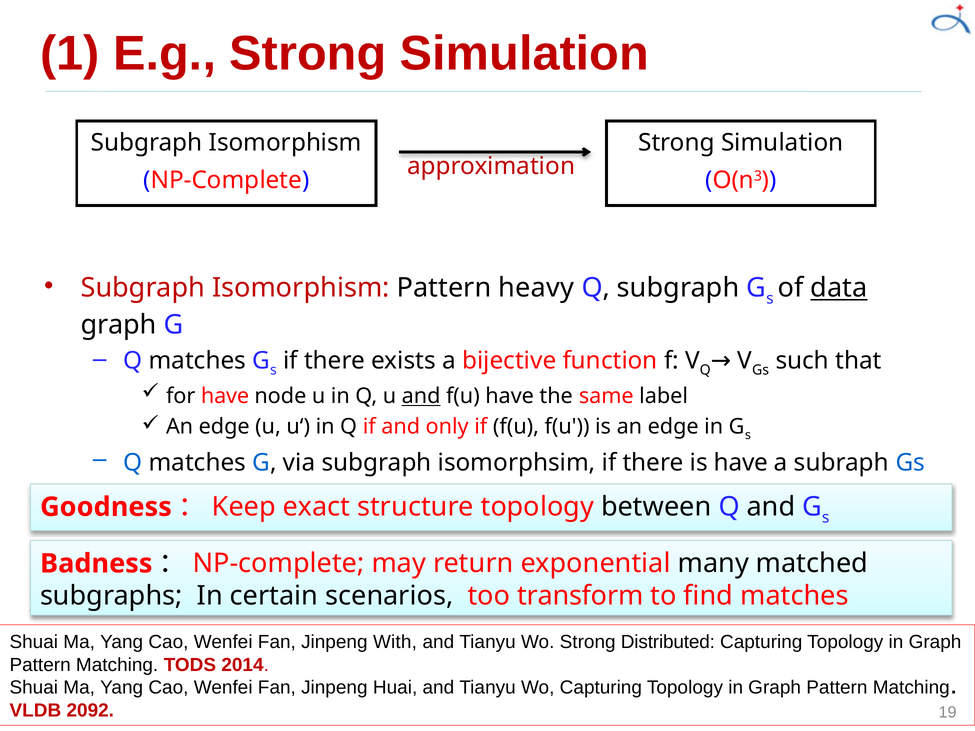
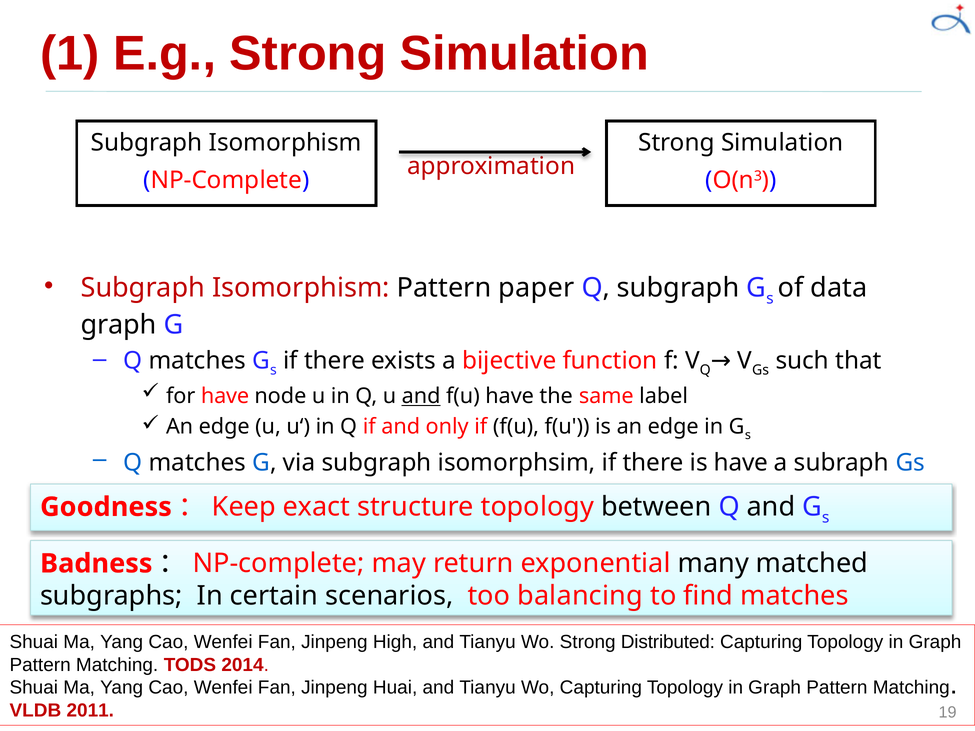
heavy: heavy -> paper
data underline: present -> none
transform: transform -> balancing
With: With -> High
2092: 2092 -> 2011
